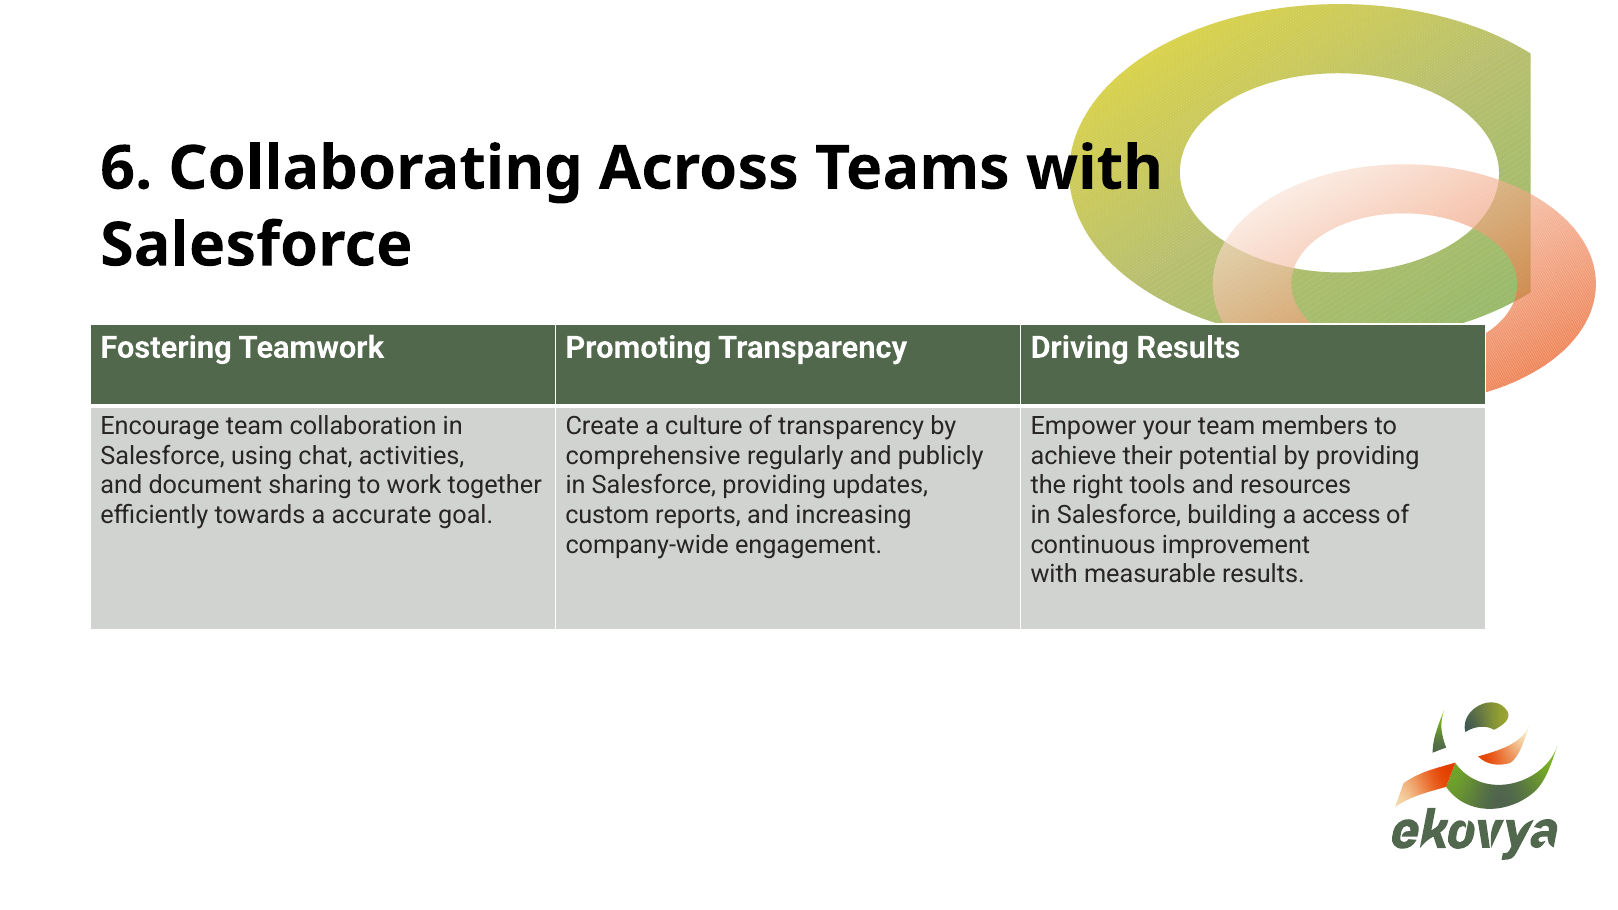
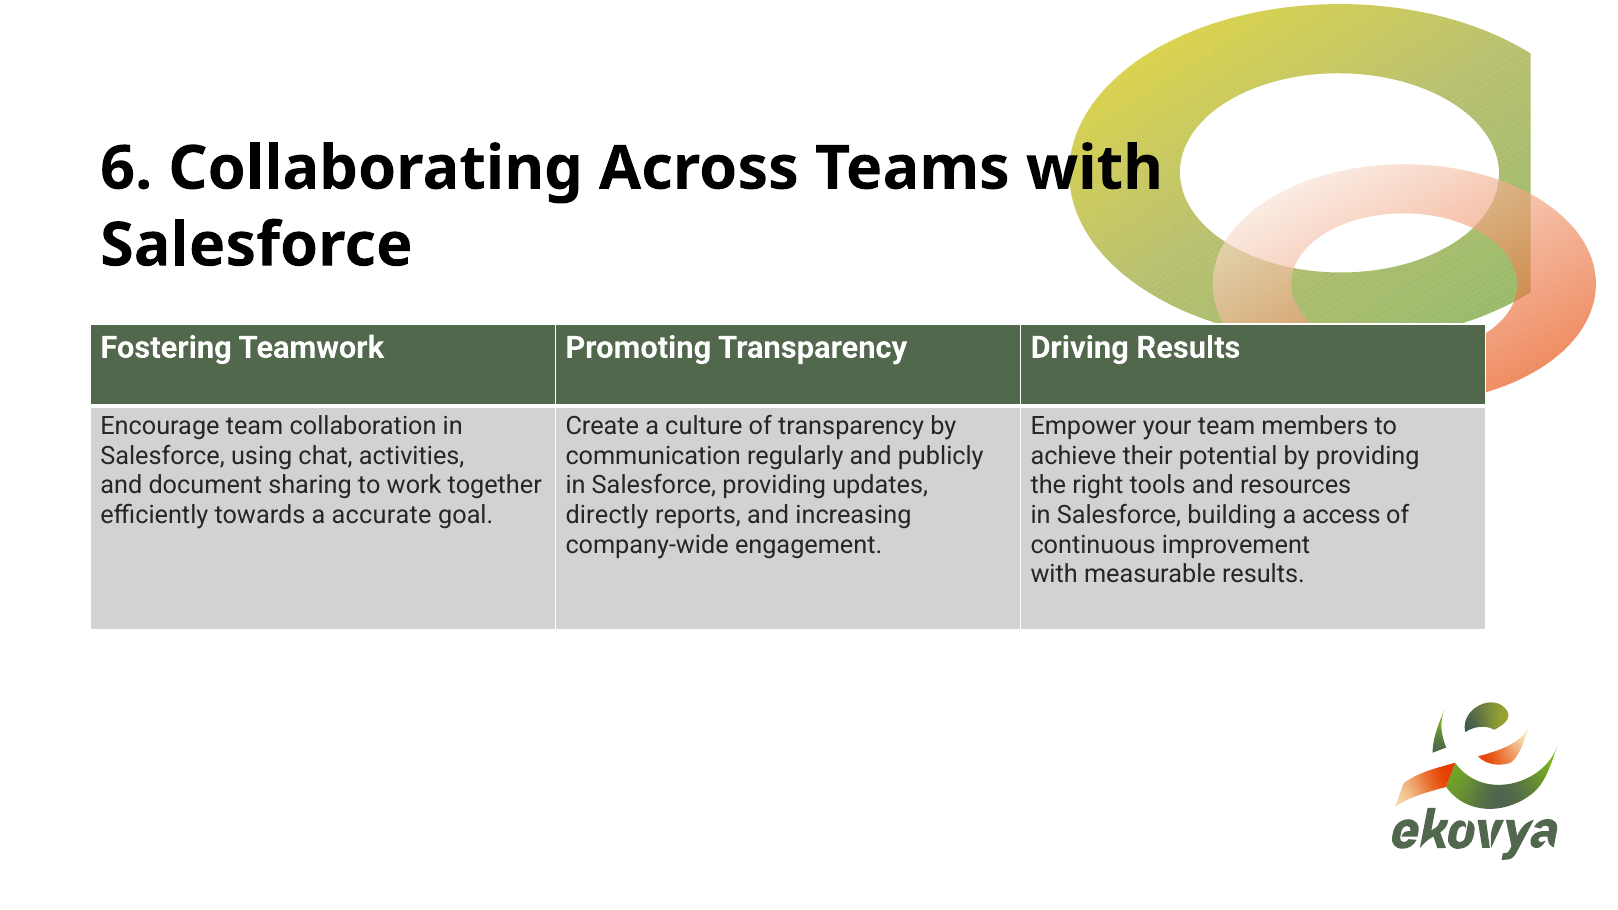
comprehensive: comprehensive -> communication
custom: custom -> directly
